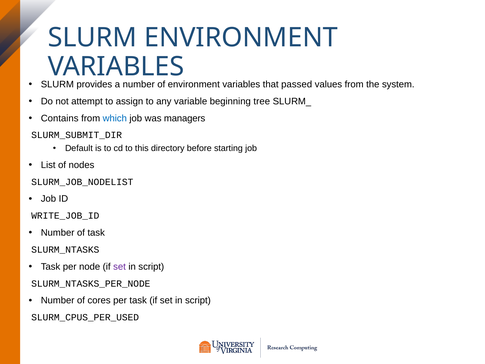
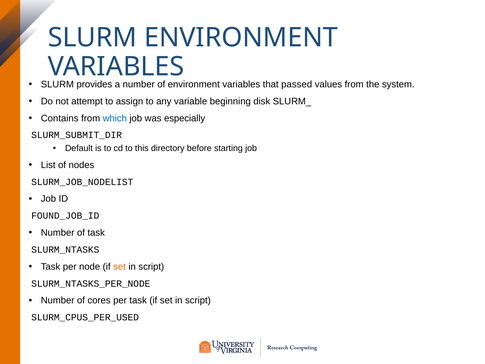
tree: tree -> disk
managers: managers -> especially
WRITE_JOB_ID: WRITE_JOB_ID -> FOUND_JOB_ID
set at (120, 266) colour: purple -> orange
